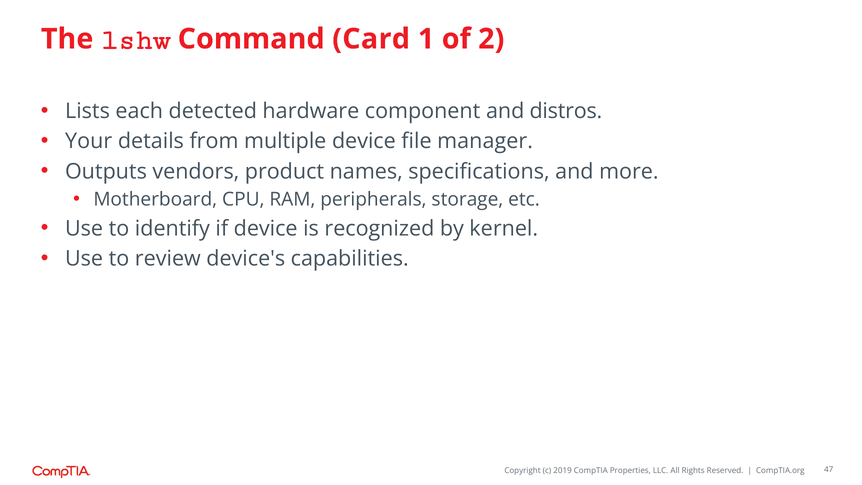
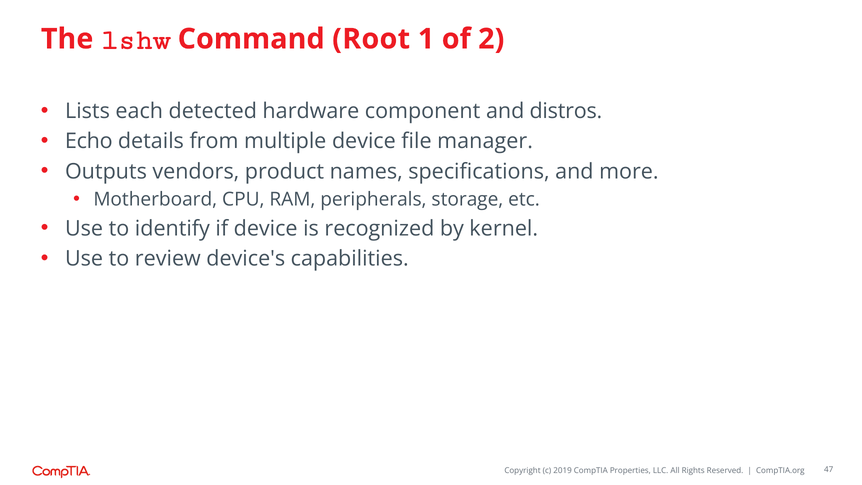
Card: Card -> Root
Your: Your -> Echo
